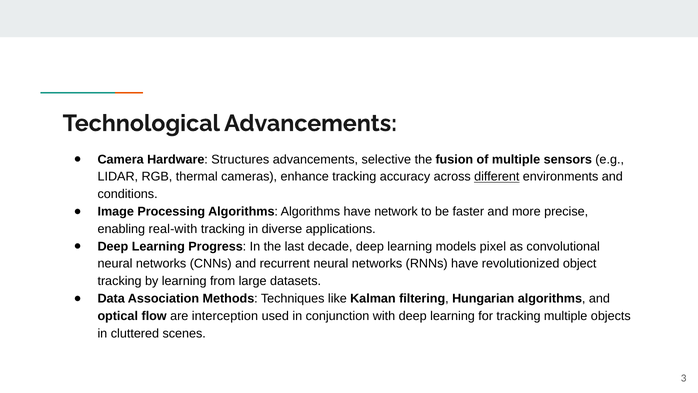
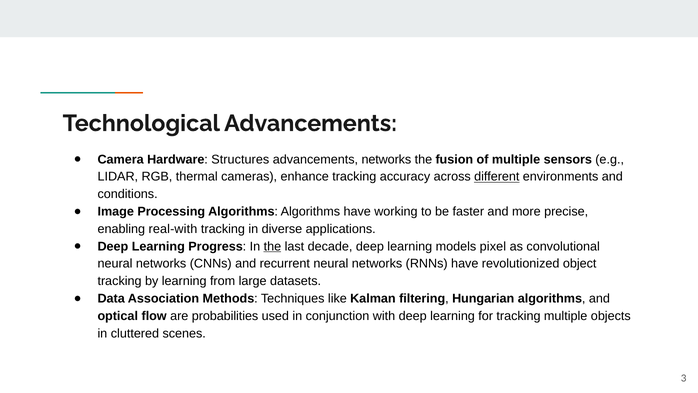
advancements selective: selective -> networks
network: network -> working
the at (272, 246) underline: none -> present
interception: interception -> probabilities
